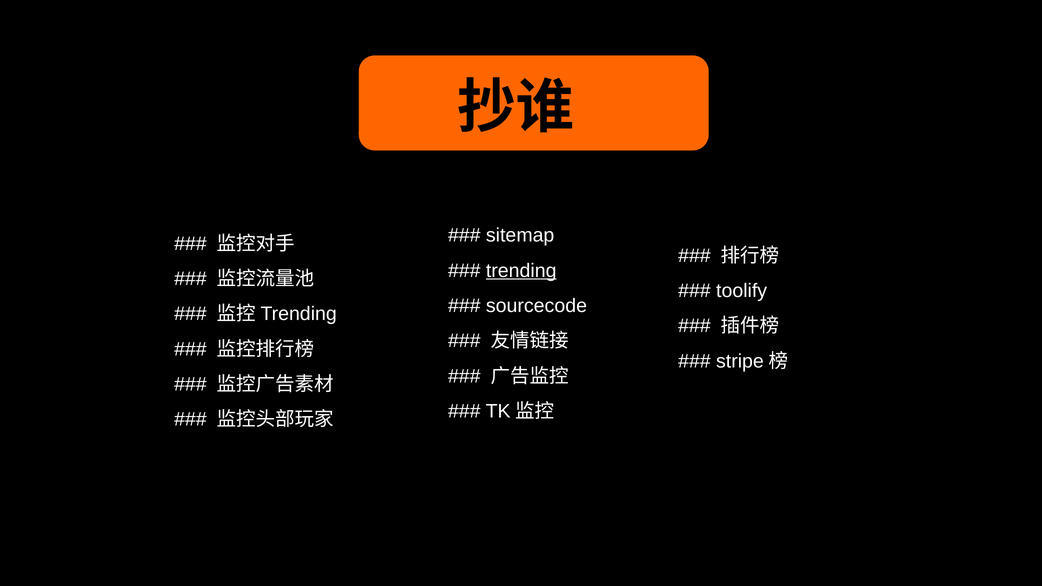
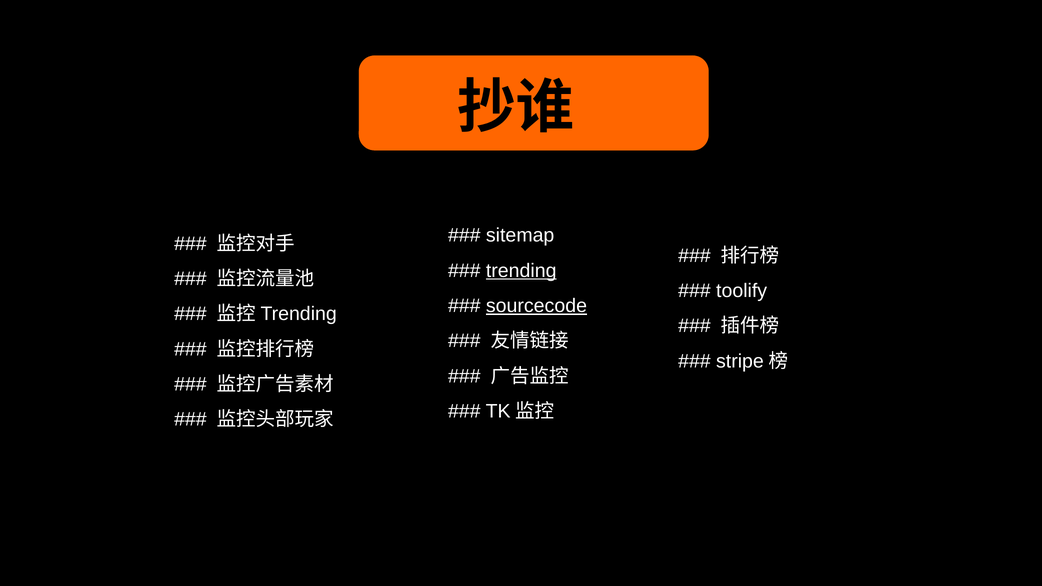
sourcecode underline: none -> present
